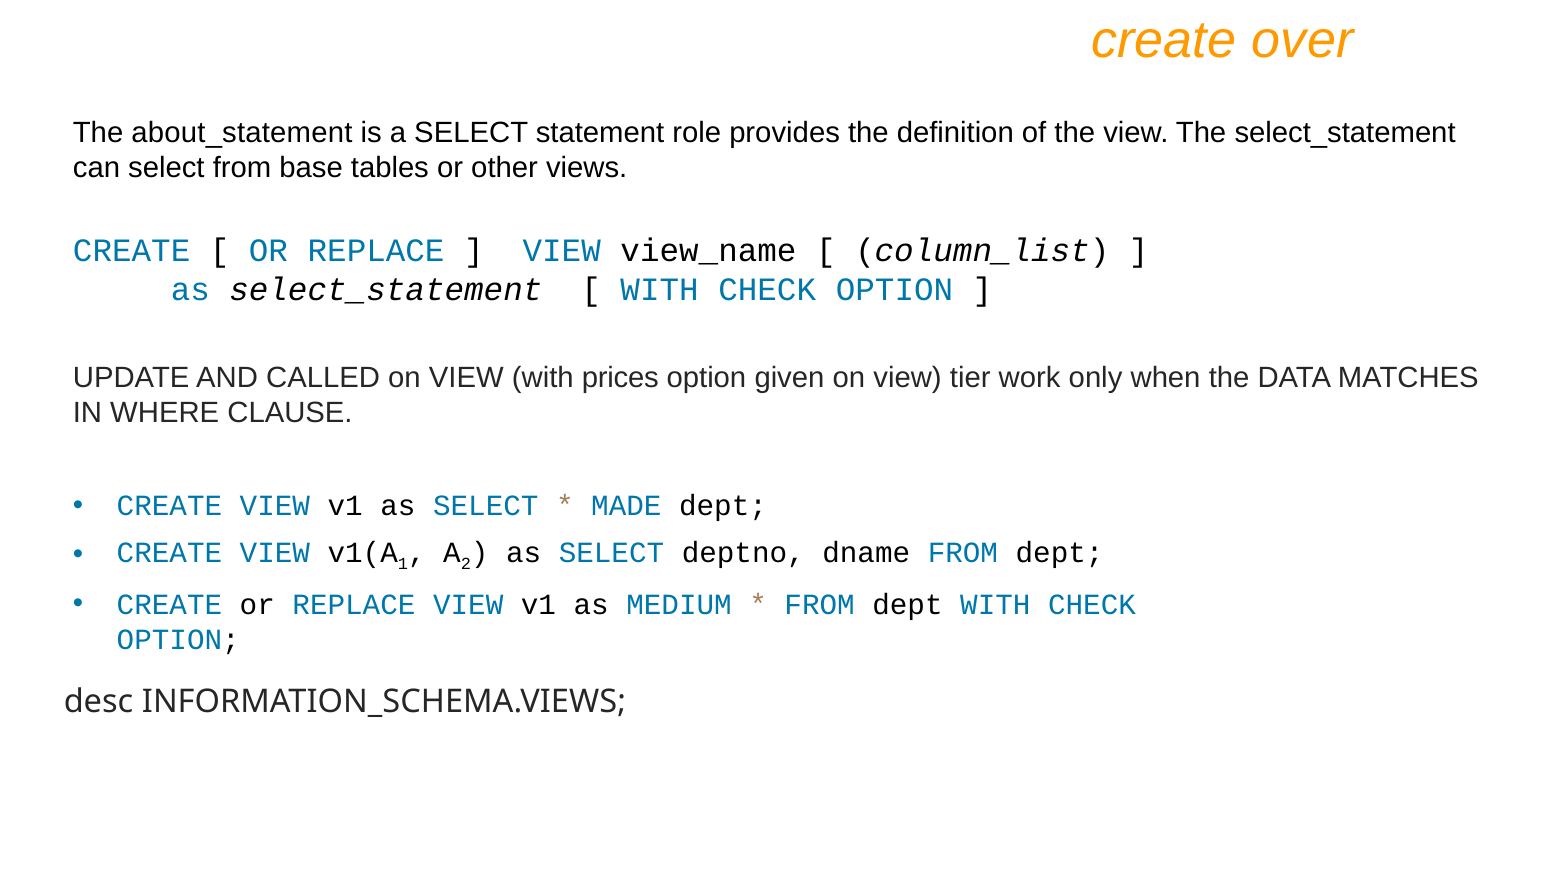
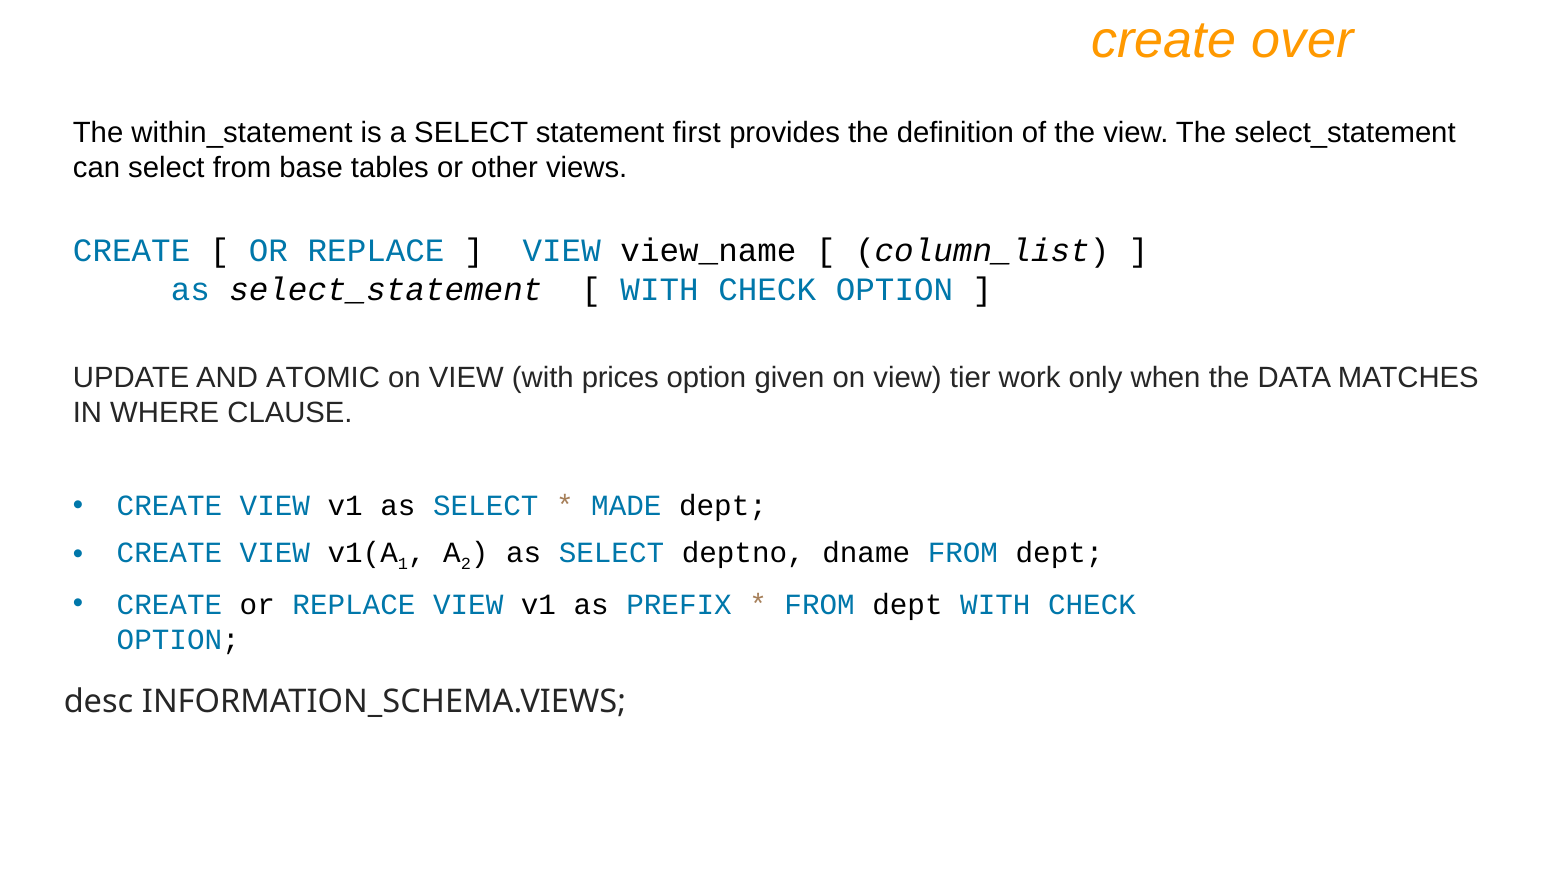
about_statement: about_statement -> within_statement
role: role -> first
CALLED: CALLED -> ATOMIC
MEDIUM: MEDIUM -> PREFIX
